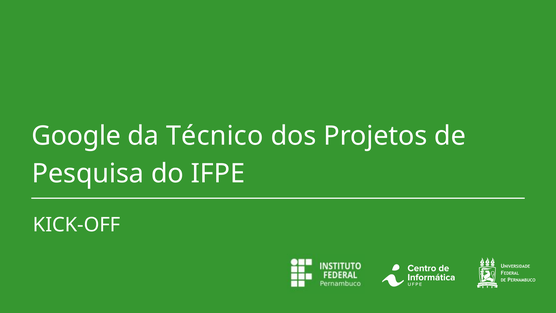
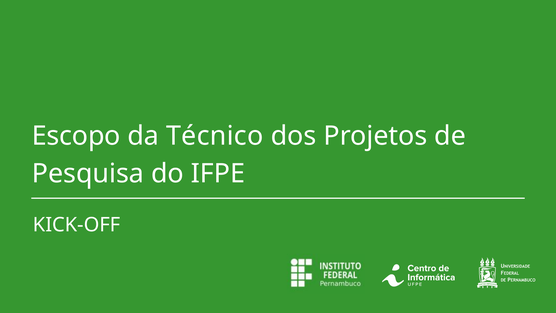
Google: Google -> Escopo
